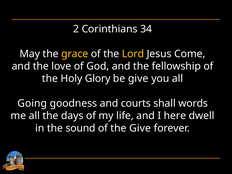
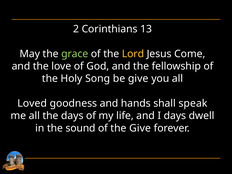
34: 34 -> 13
grace colour: yellow -> light green
Glory: Glory -> Song
Going: Going -> Loved
courts: courts -> hands
words: words -> speak
I here: here -> days
